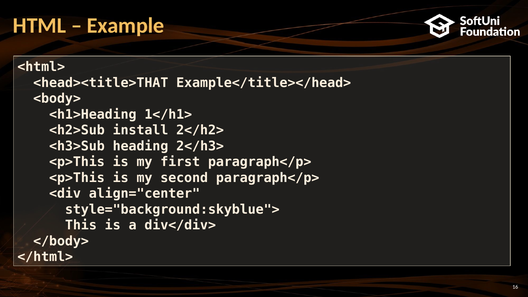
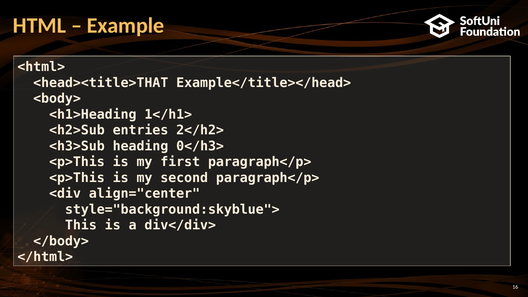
install: install -> entries
2</h3>: 2</h3> -> 0</h3>
